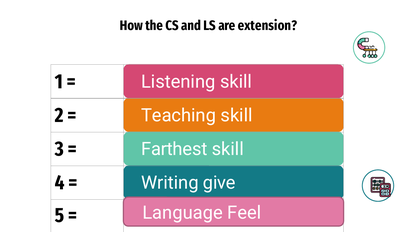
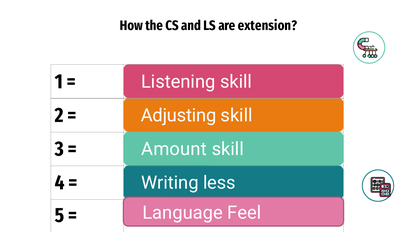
Teaching: Teaching -> Adjusting
Farthest: Farthest -> Amount
give: give -> less
